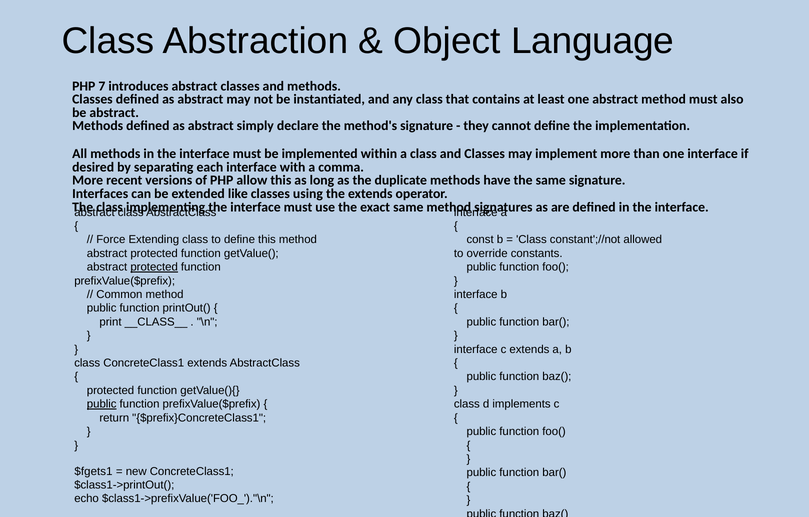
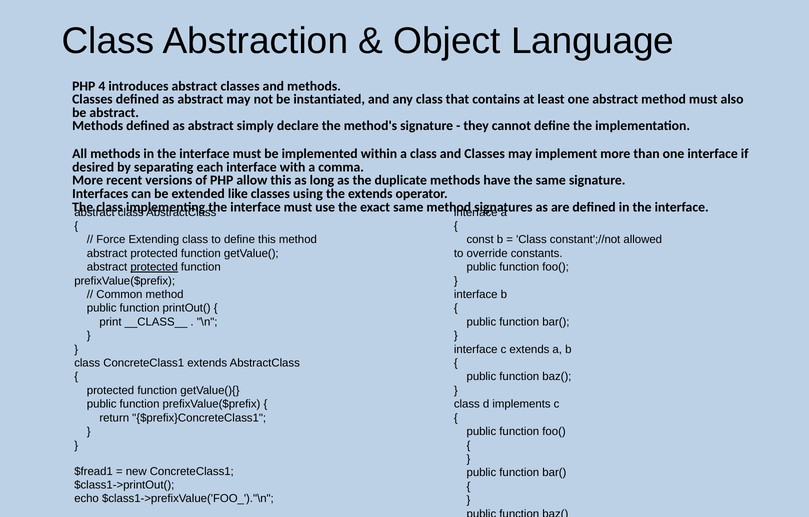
7: 7 -> 4
public at (102, 405) underline: present -> none
$fgets1: $fgets1 -> $fread1
